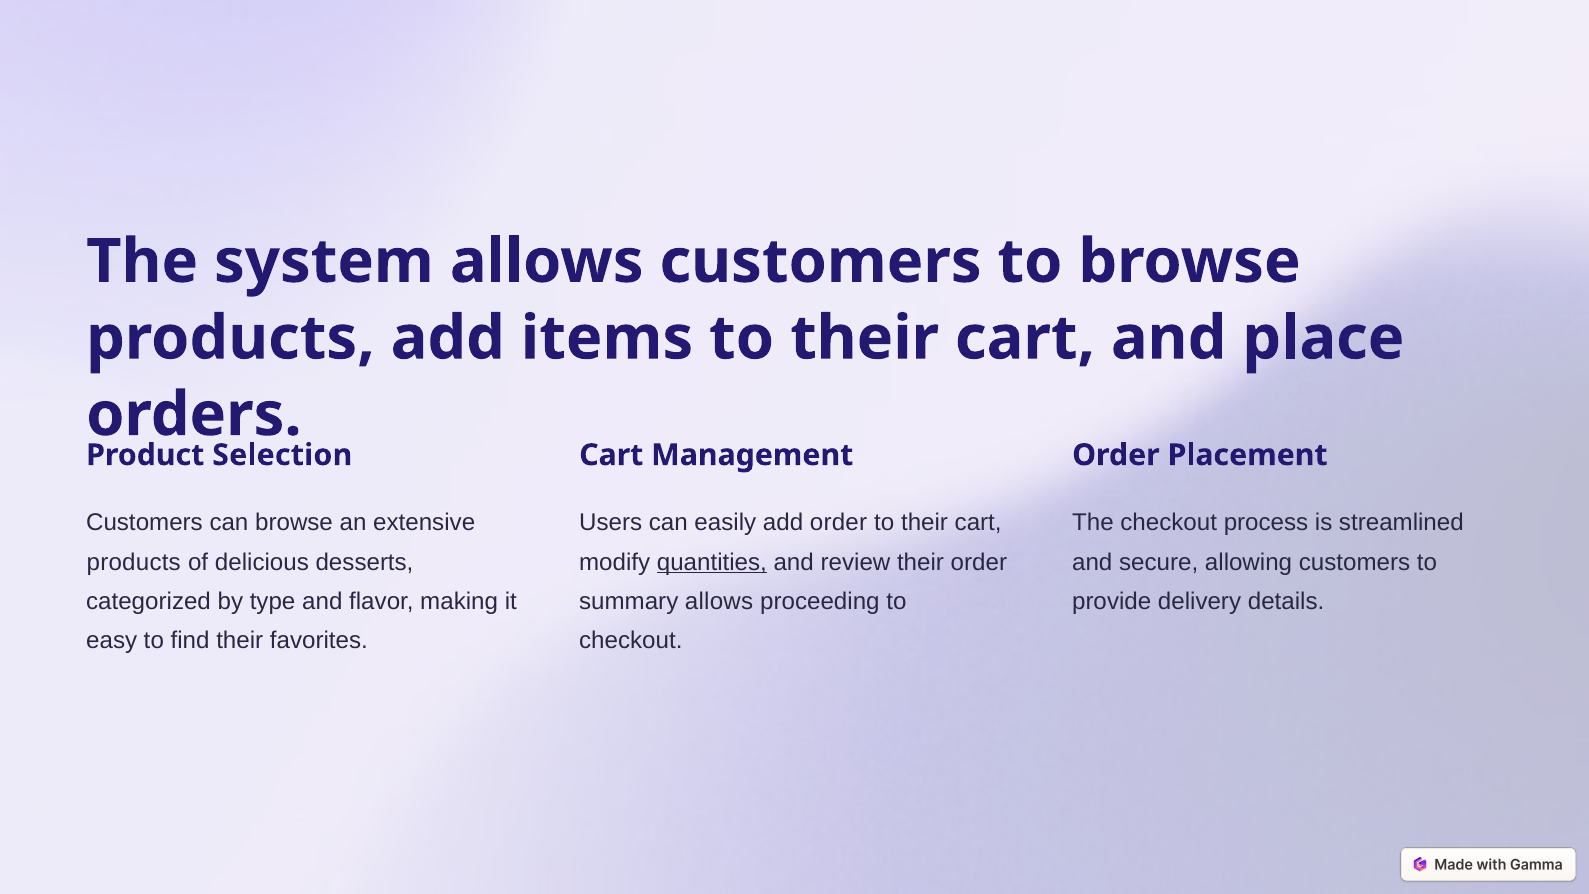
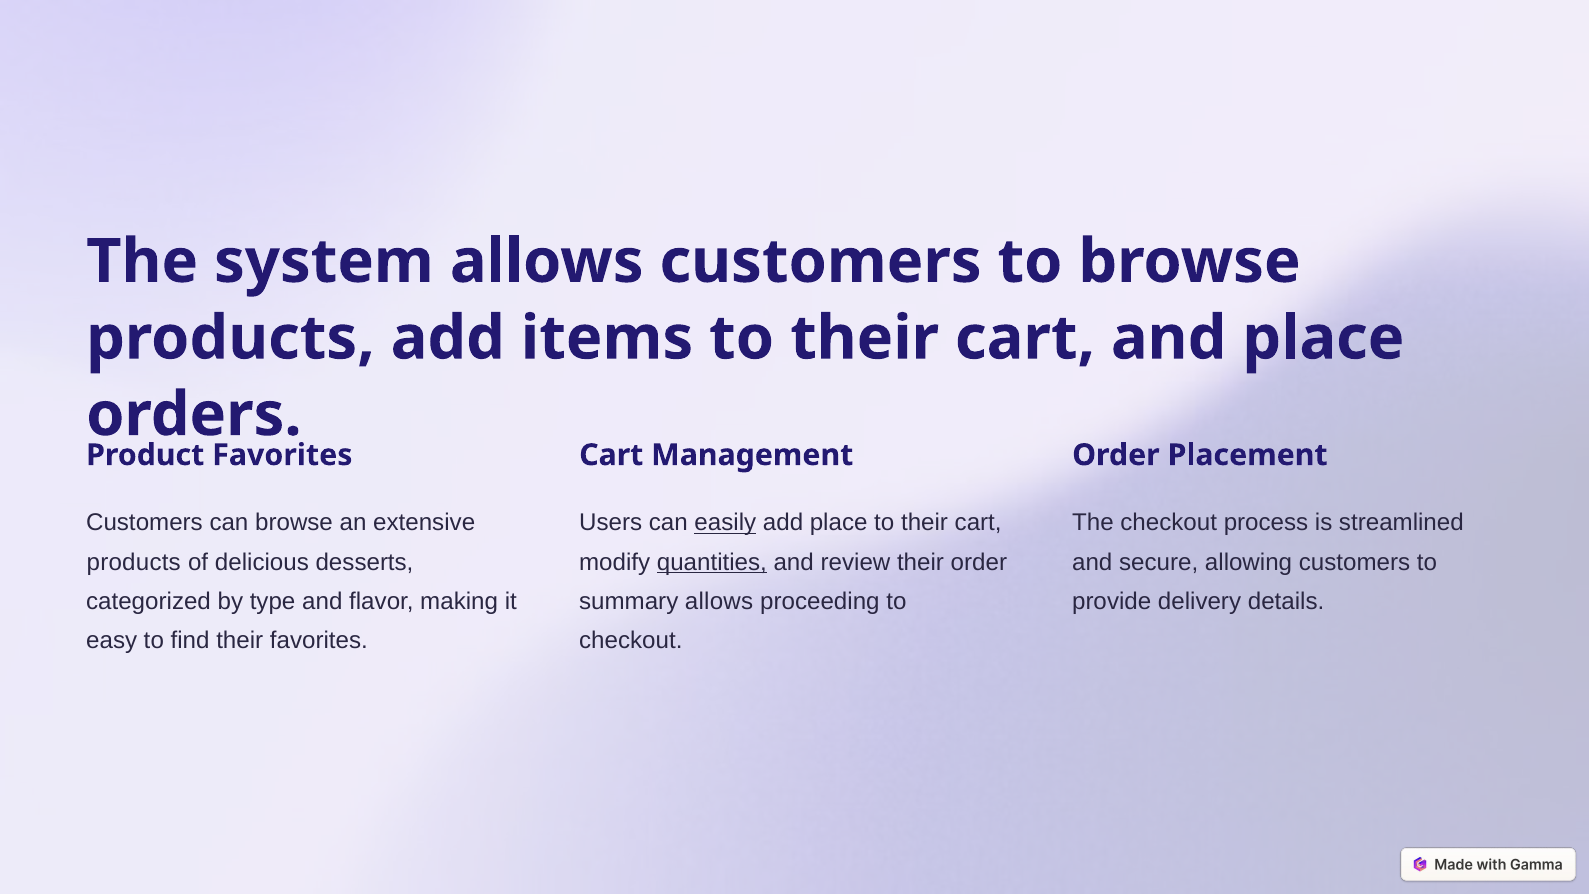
Selection at (282, 455): Selection -> Favorites
easily underline: none -> present
add order: order -> place
